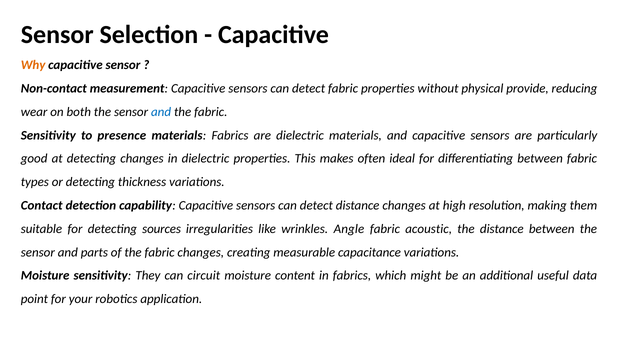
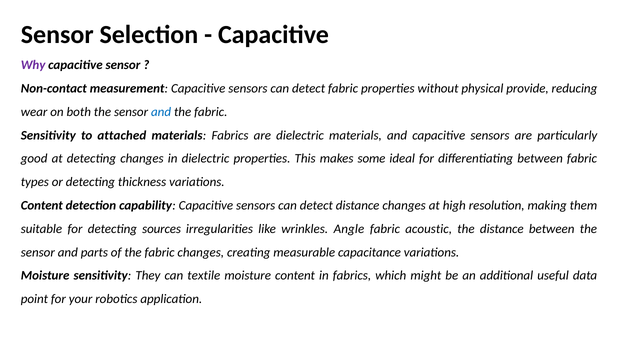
Why colour: orange -> purple
presence: presence -> attached
often: often -> some
Contact at (42, 205): Contact -> Content
circuit: circuit -> textile
